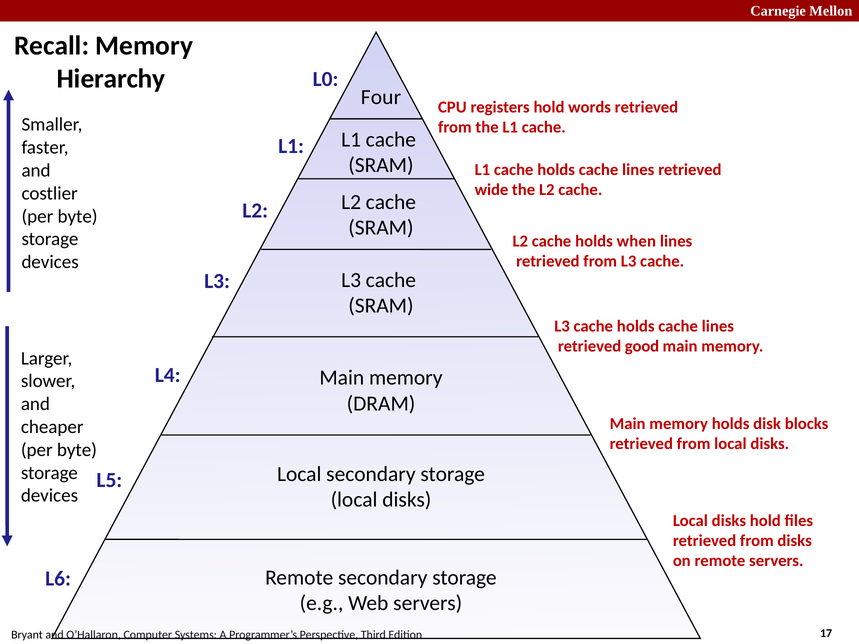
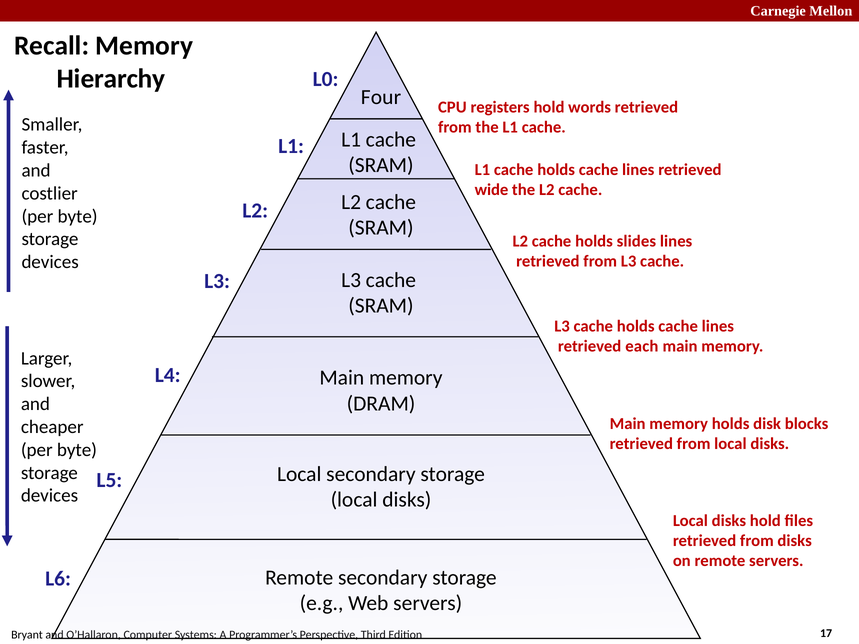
when: when -> slides
good: good -> each
